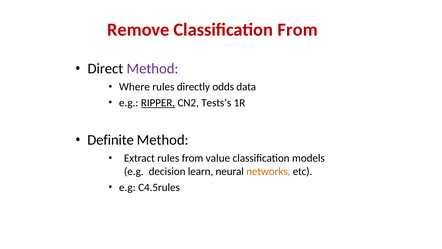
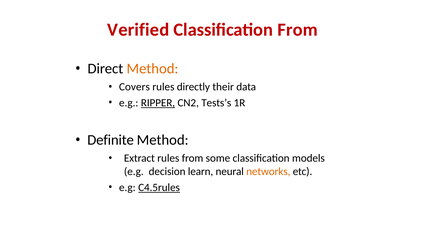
Remove: Remove -> Verified
Method at (152, 69) colour: purple -> orange
Where: Where -> Covers
odds: odds -> their
value: value -> some
C4.5rules underline: none -> present
